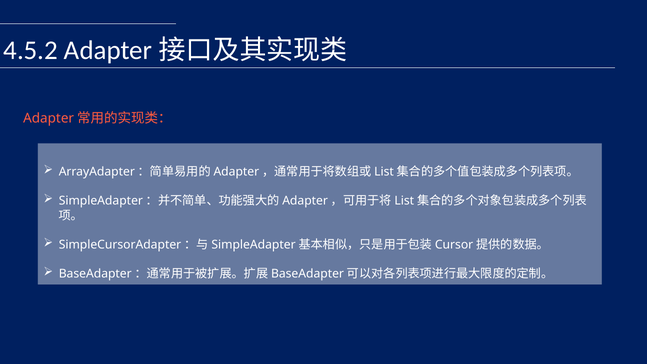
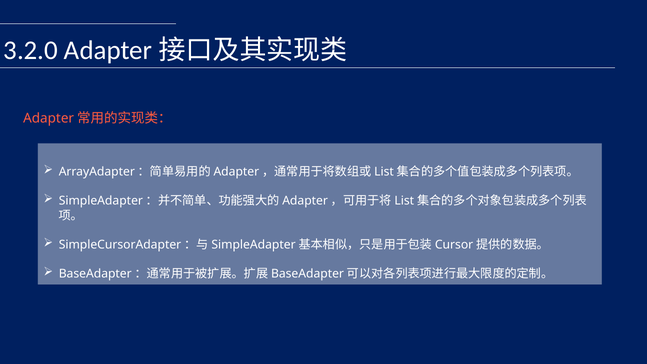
4.5.2: 4.5.2 -> 3.2.0
